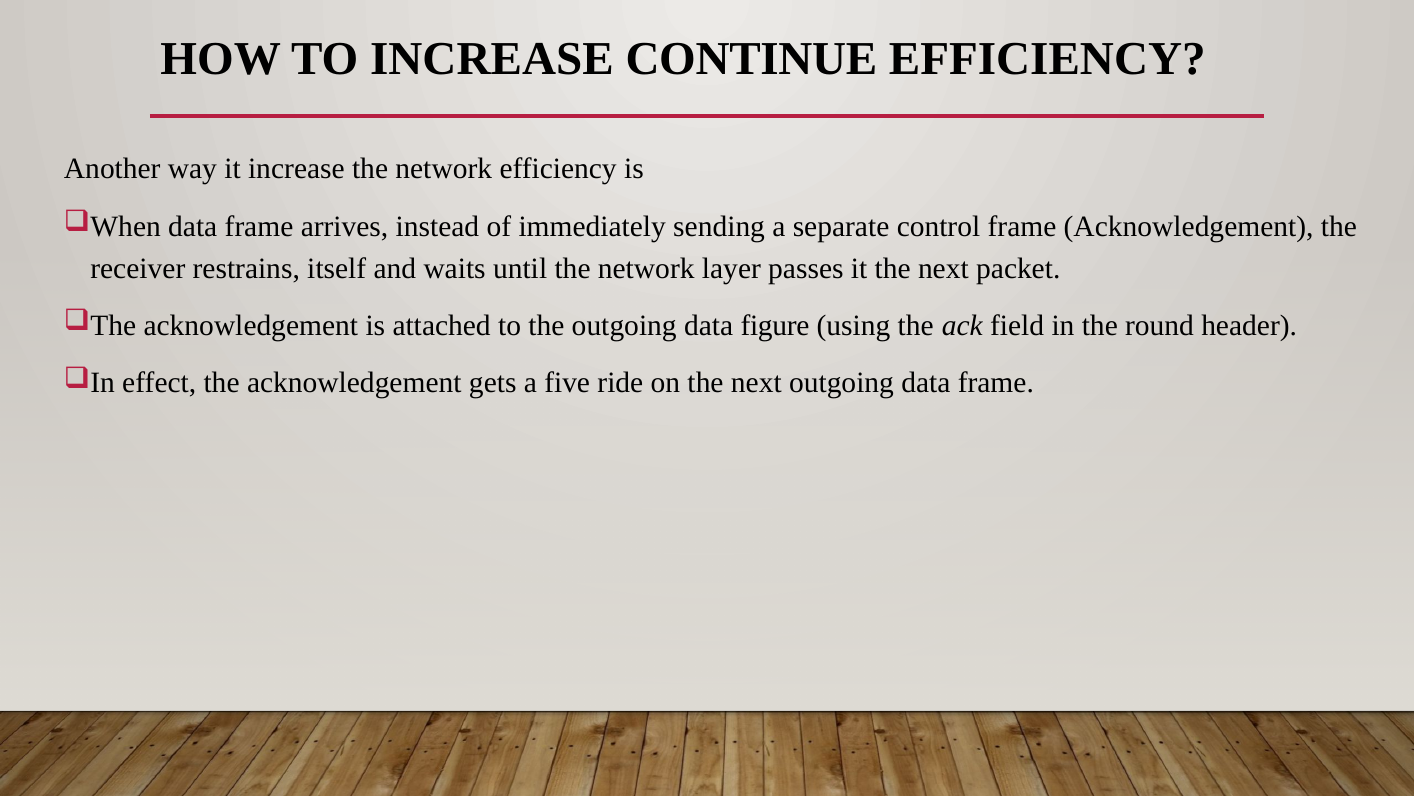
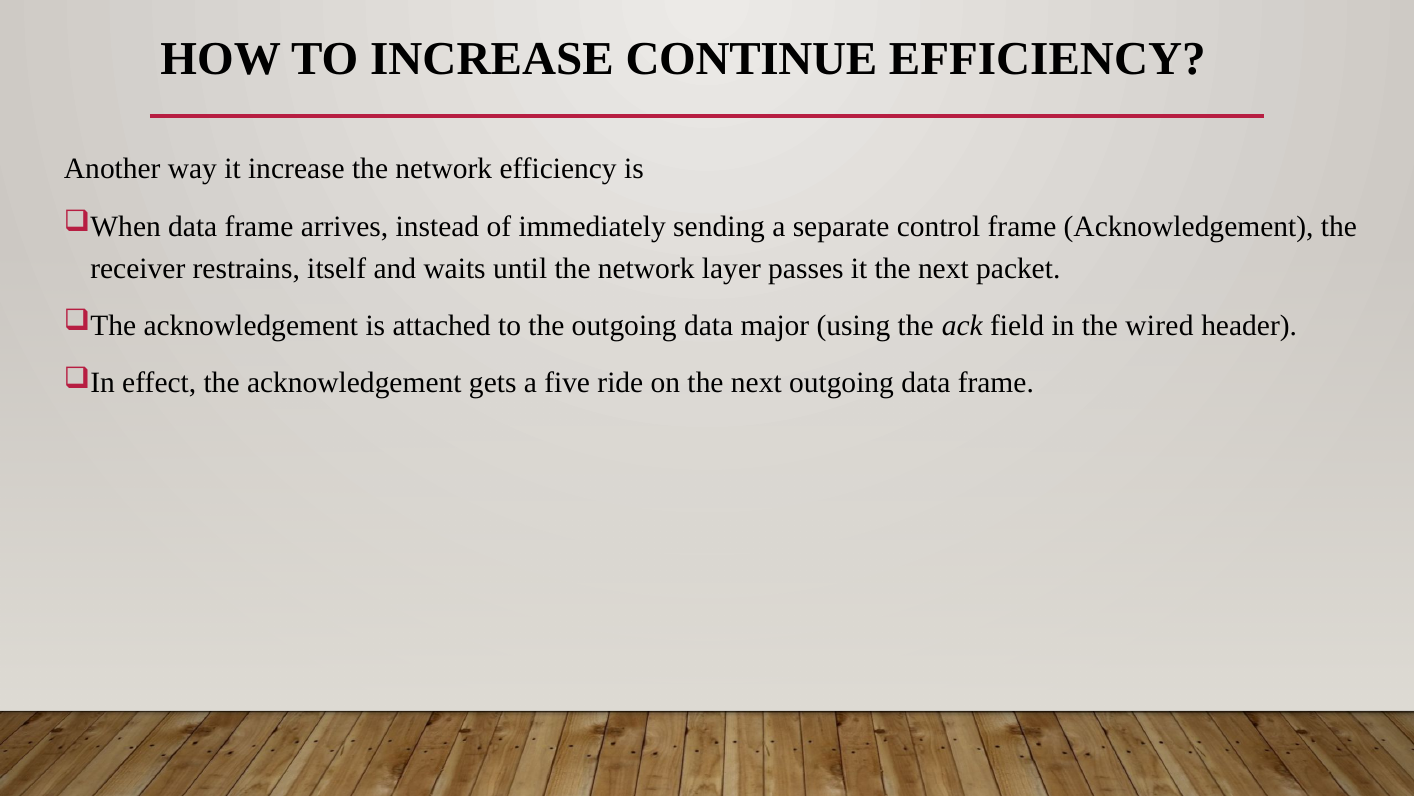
figure: figure -> major
round: round -> wired
